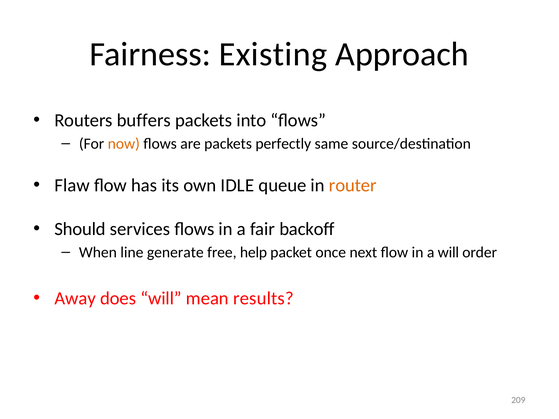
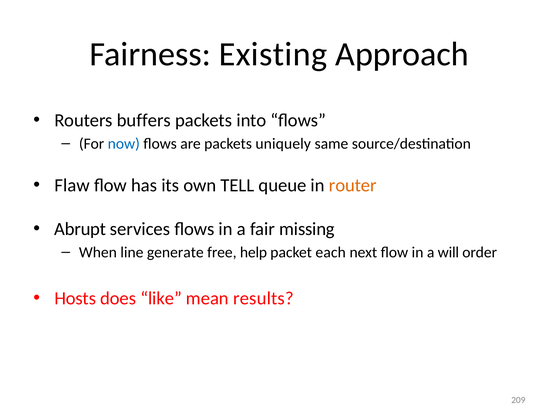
now colour: orange -> blue
perfectly: perfectly -> uniquely
IDLE: IDLE -> TELL
Should: Should -> Abrupt
backoff: backoff -> missing
once: once -> each
Away: Away -> Hosts
does will: will -> like
